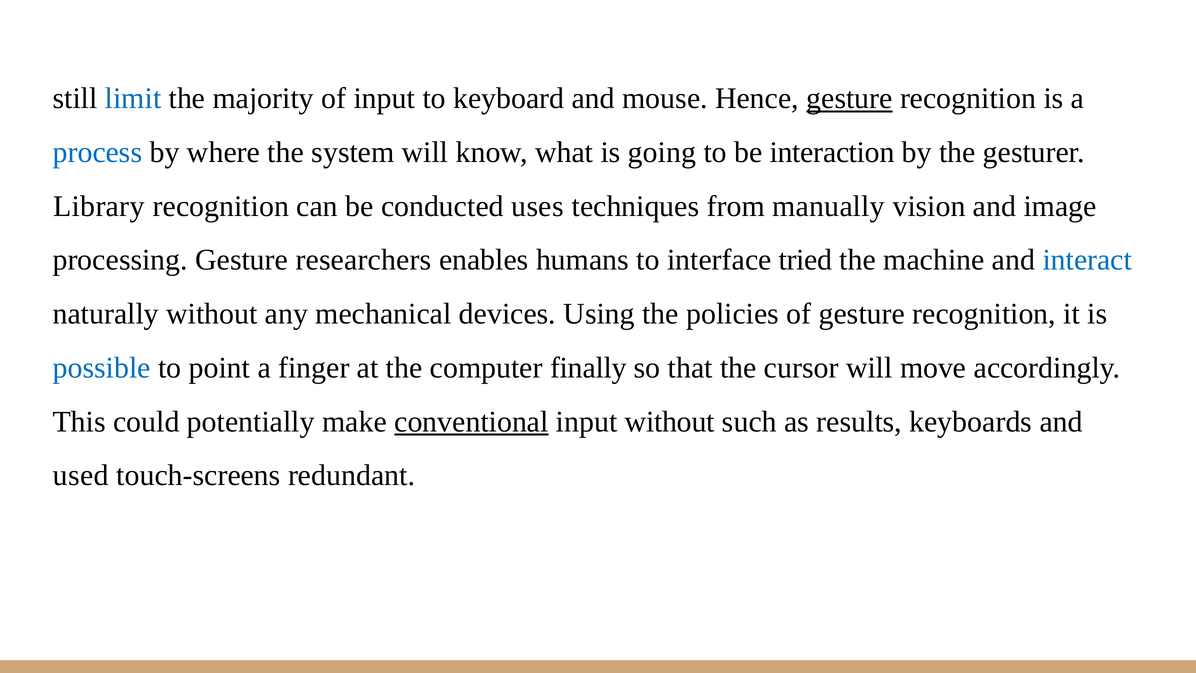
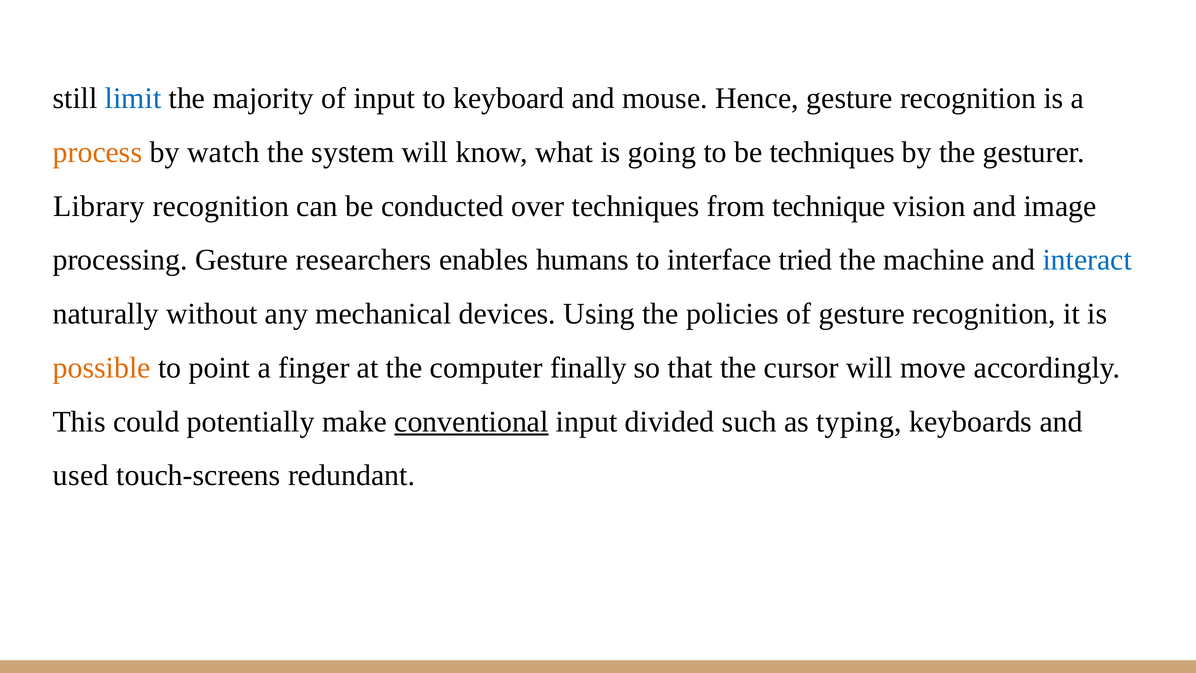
gesture at (849, 99) underline: present -> none
process colour: blue -> orange
where: where -> watch
be interaction: interaction -> techniques
uses: uses -> over
manually: manually -> technique
possible colour: blue -> orange
input without: without -> divided
results: results -> typing
